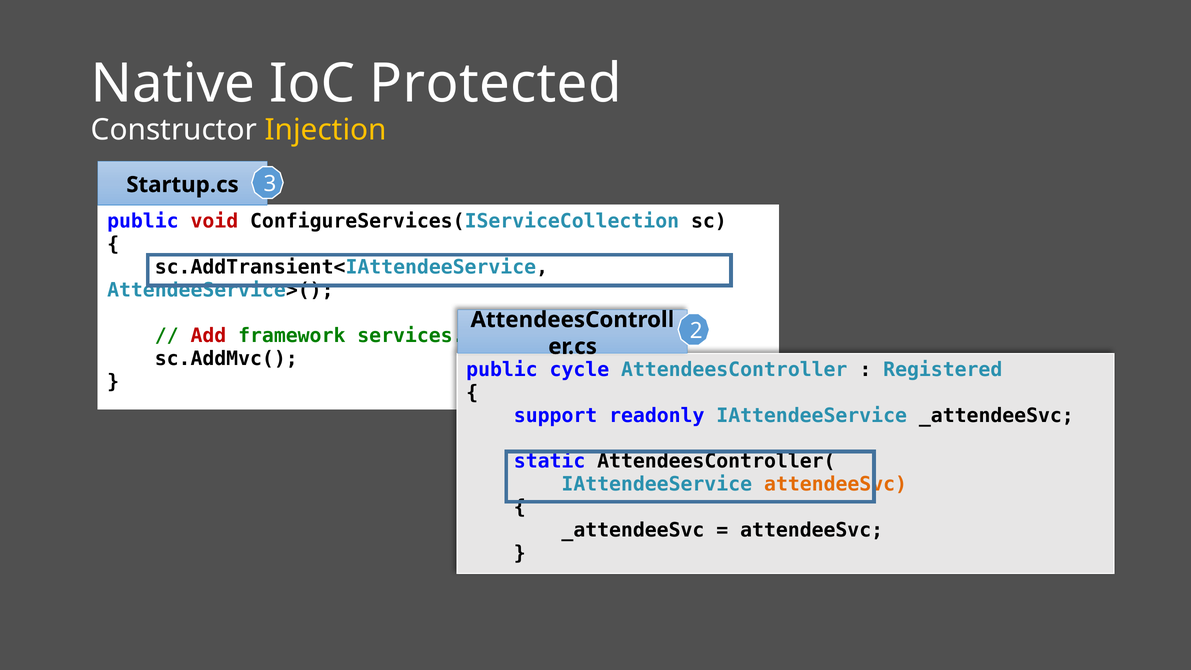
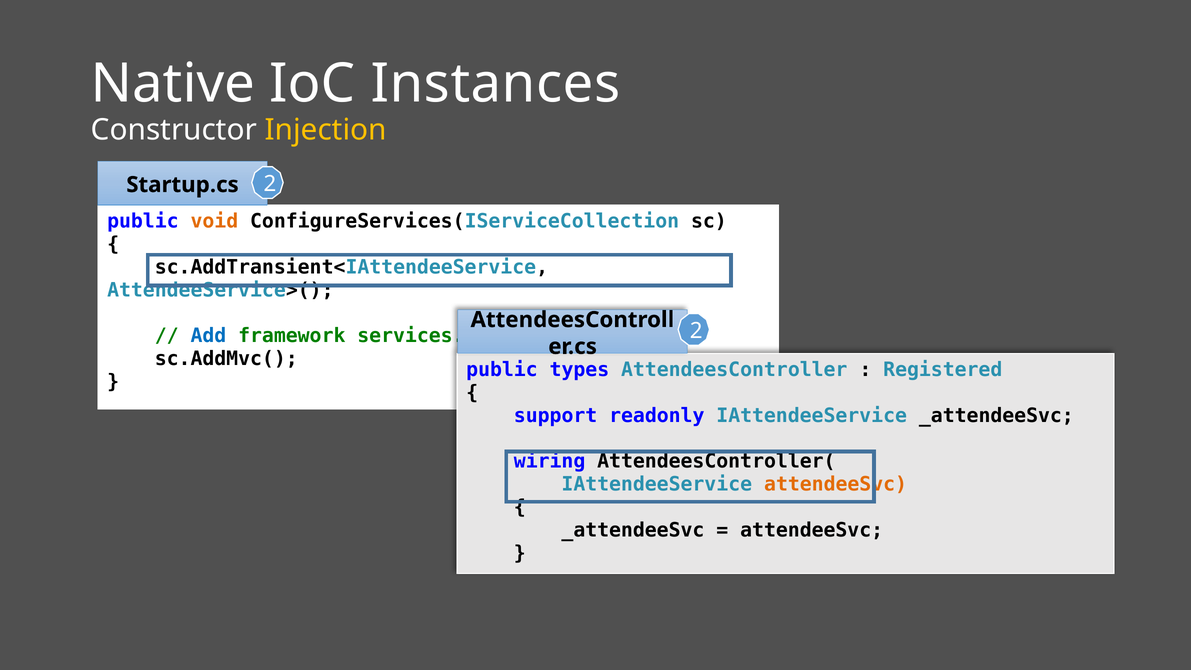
Protected: Protected -> Instances
Startup.cs 3: 3 -> 2
void colour: red -> orange
Add colour: red -> blue
cycle: cycle -> types
static: static -> wiring
